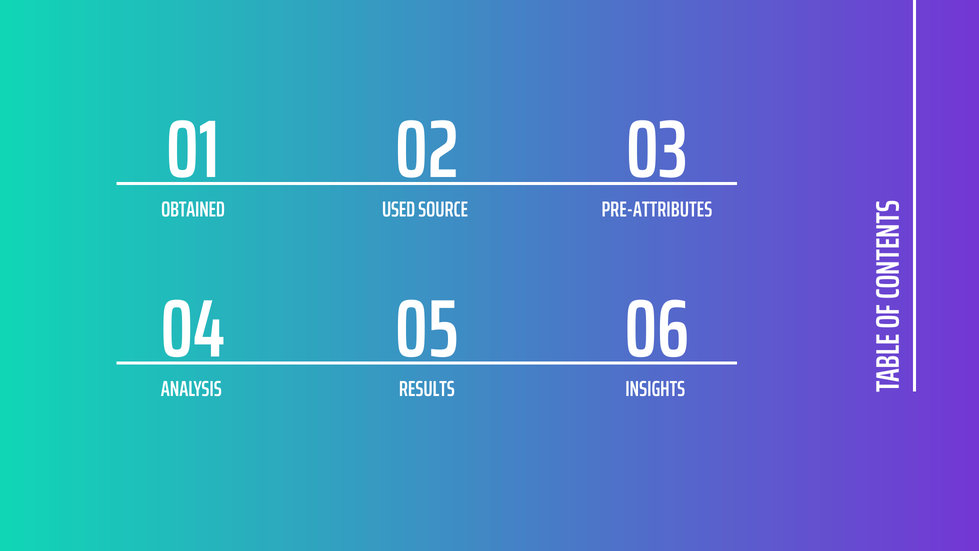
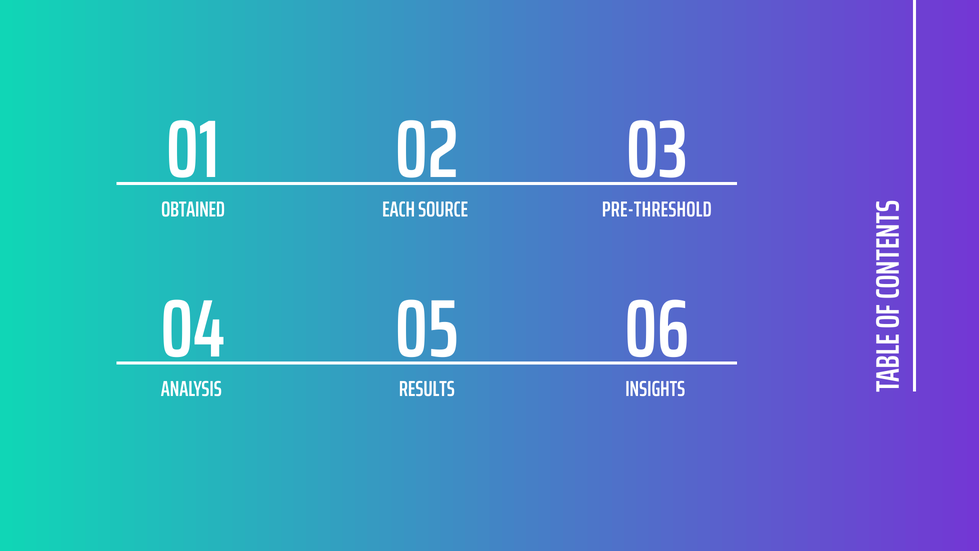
USED: USED -> EACH
PRE-ATTRIBUTES: PRE-ATTRIBUTES -> PRE-THRESHOLD
